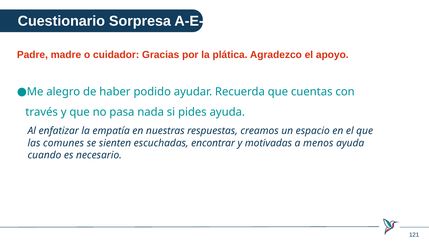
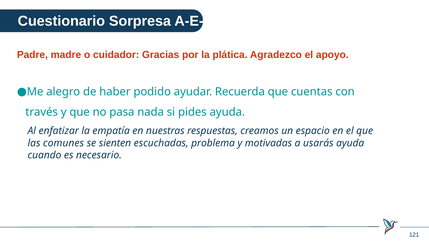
encontrar: encontrar -> problema
menos: menos -> usarás
